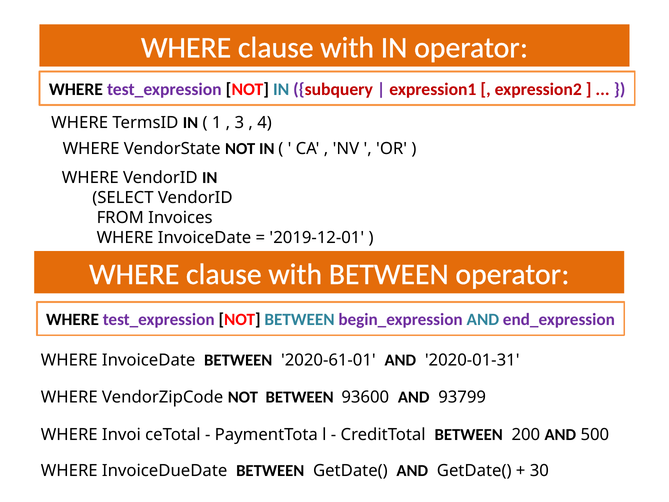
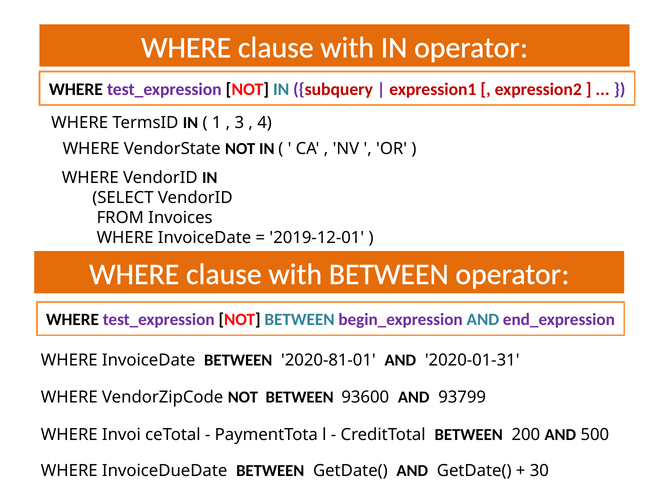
2020-61-01: 2020-61-01 -> 2020-81-01
